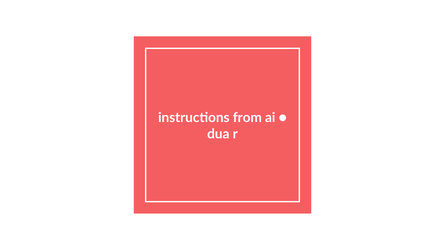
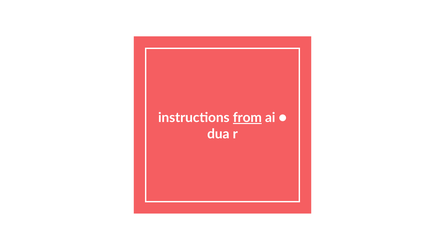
from underline: none -> present
